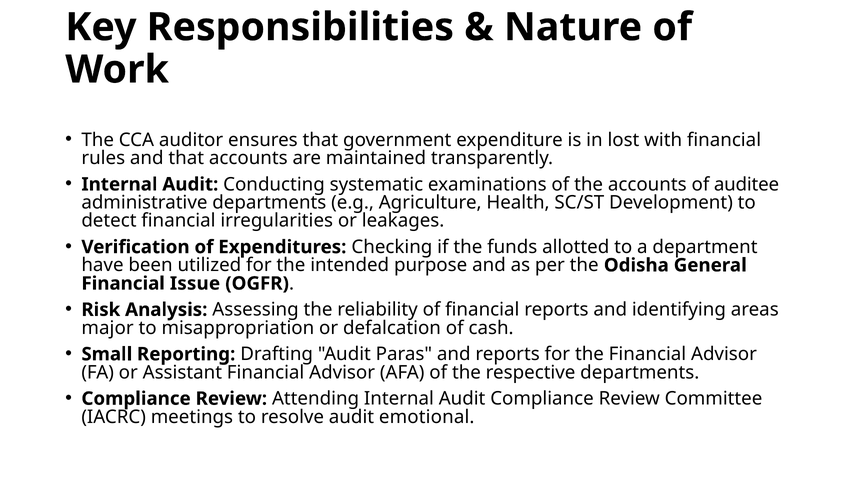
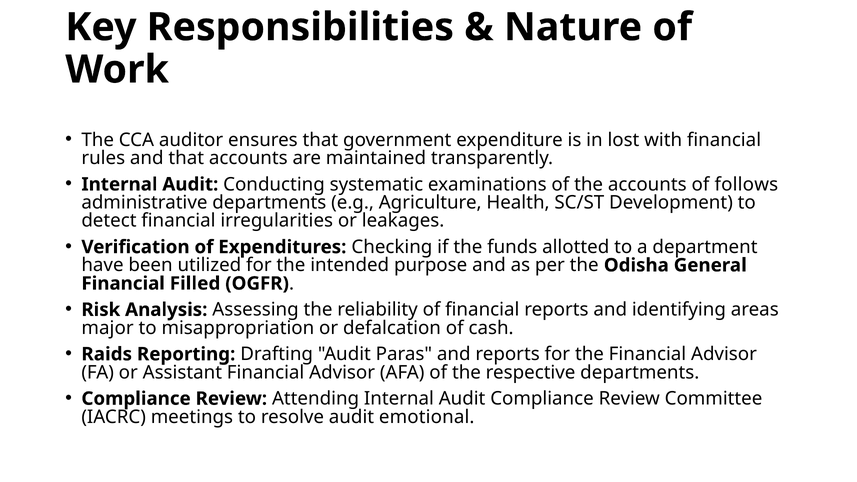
auditee: auditee -> follows
Issue: Issue -> Filled
Small: Small -> Raids
